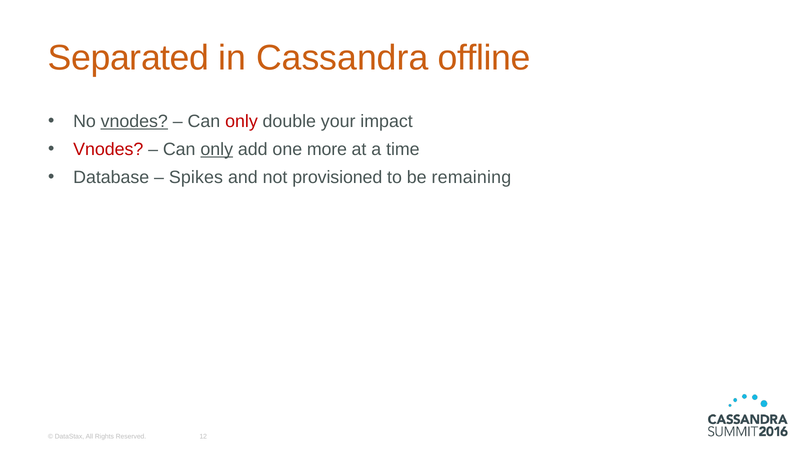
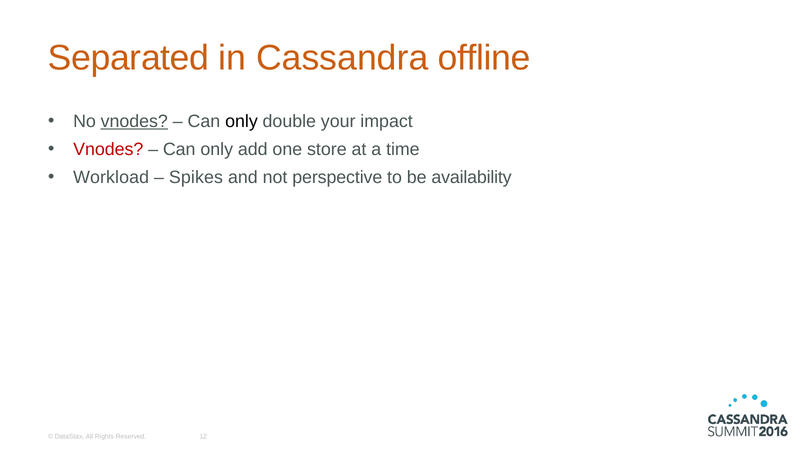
only at (241, 121) colour: red -> black
only at (217, 149) underline: present -> none
more: more -> store
Database: Database -> Workload
provisioned: provisioned -> perspective
remaining: remaining -> availability
